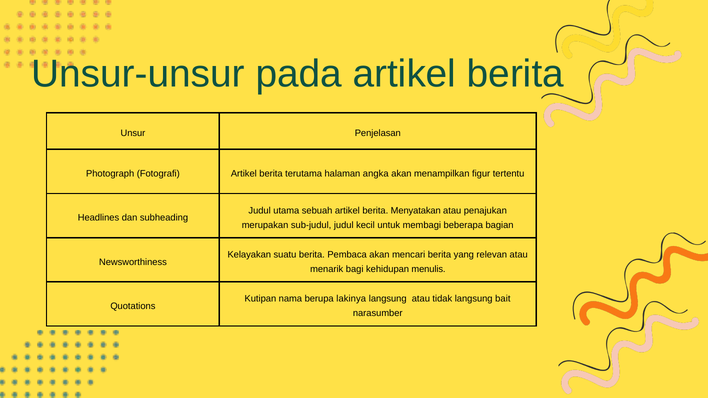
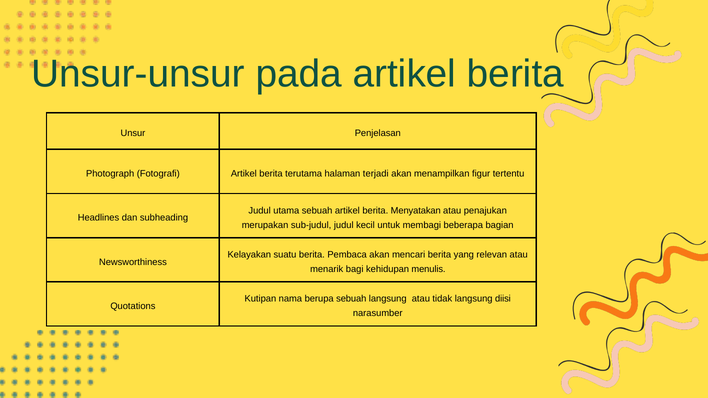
angka: angka -> terjadi
berupa lakinya: lakinya -> sebuah
bait: bait -> diisi
